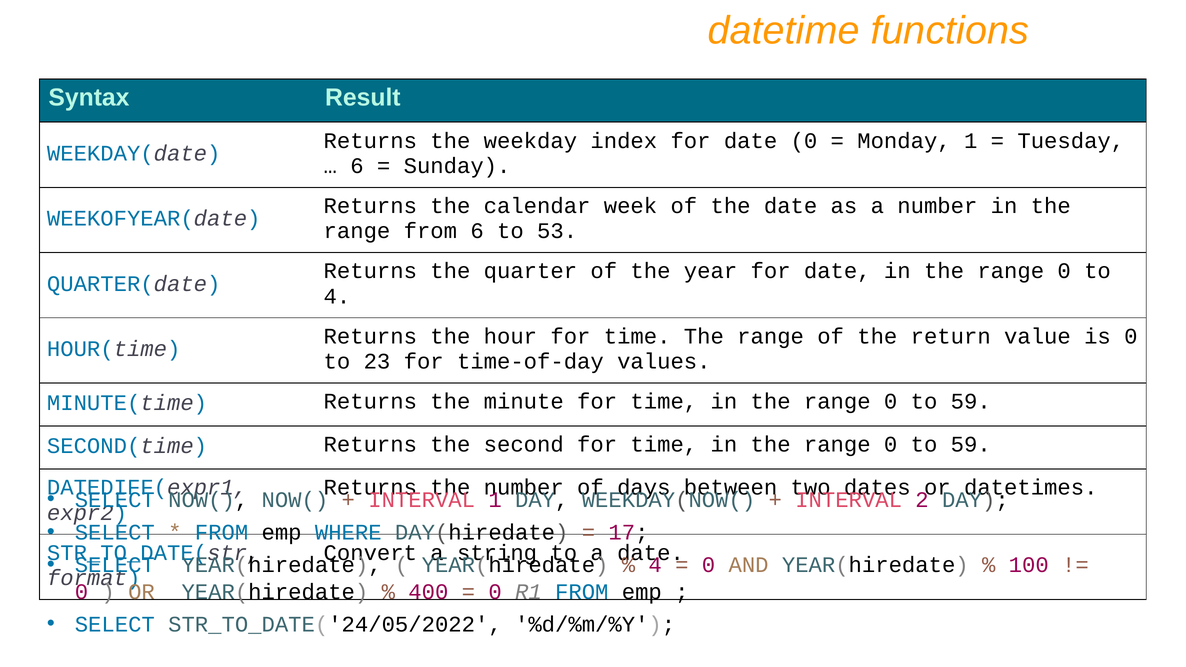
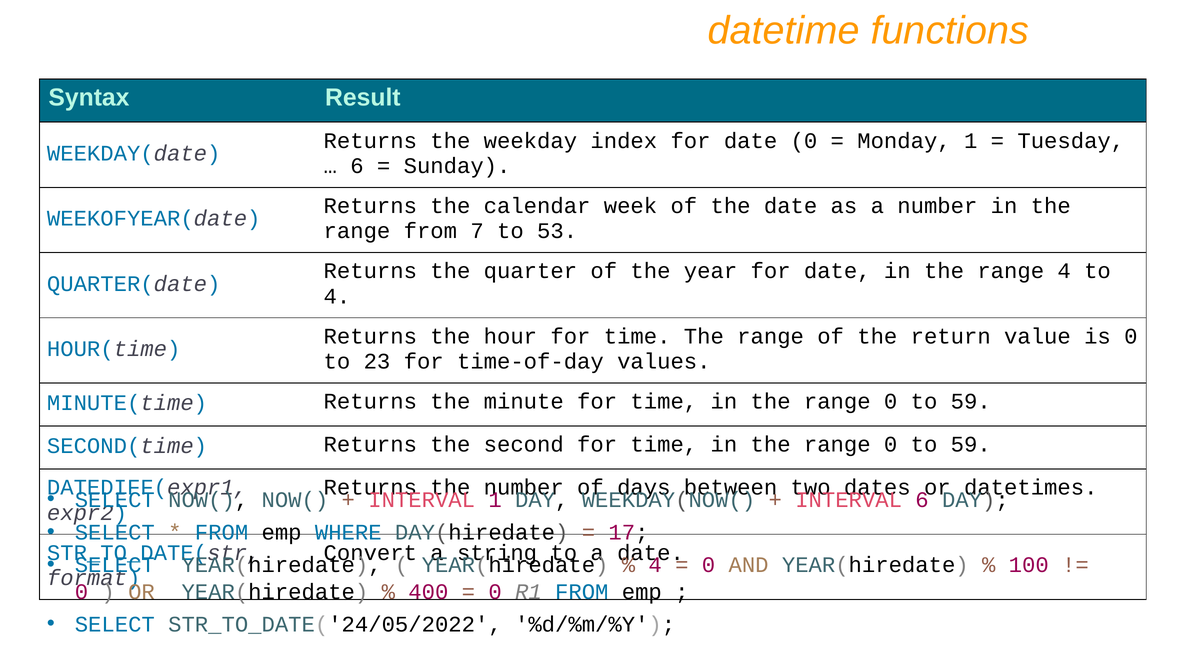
from 6: 6 -> 7
0 at (1064, 271): 0 -> 4
2 at (922, 500): 2 -> 6
